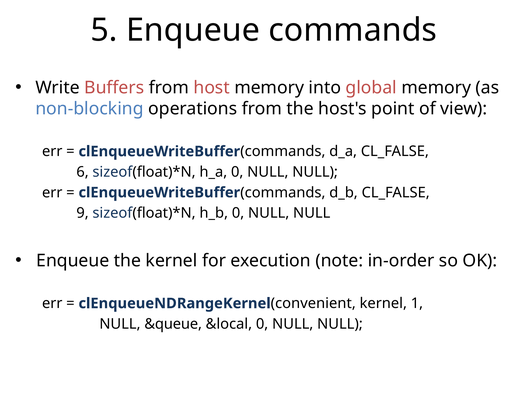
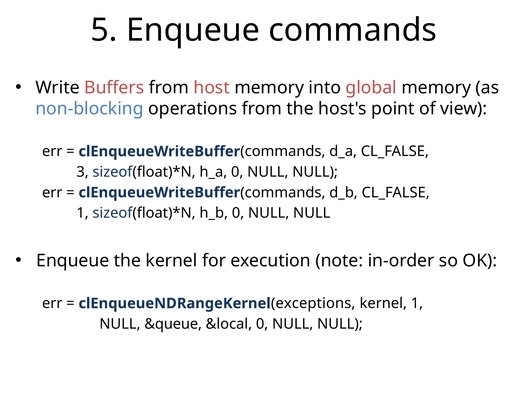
6: 6 -> 3
9 at (83, 213): 9 -> 1
convenient: convenient -> exceptions
